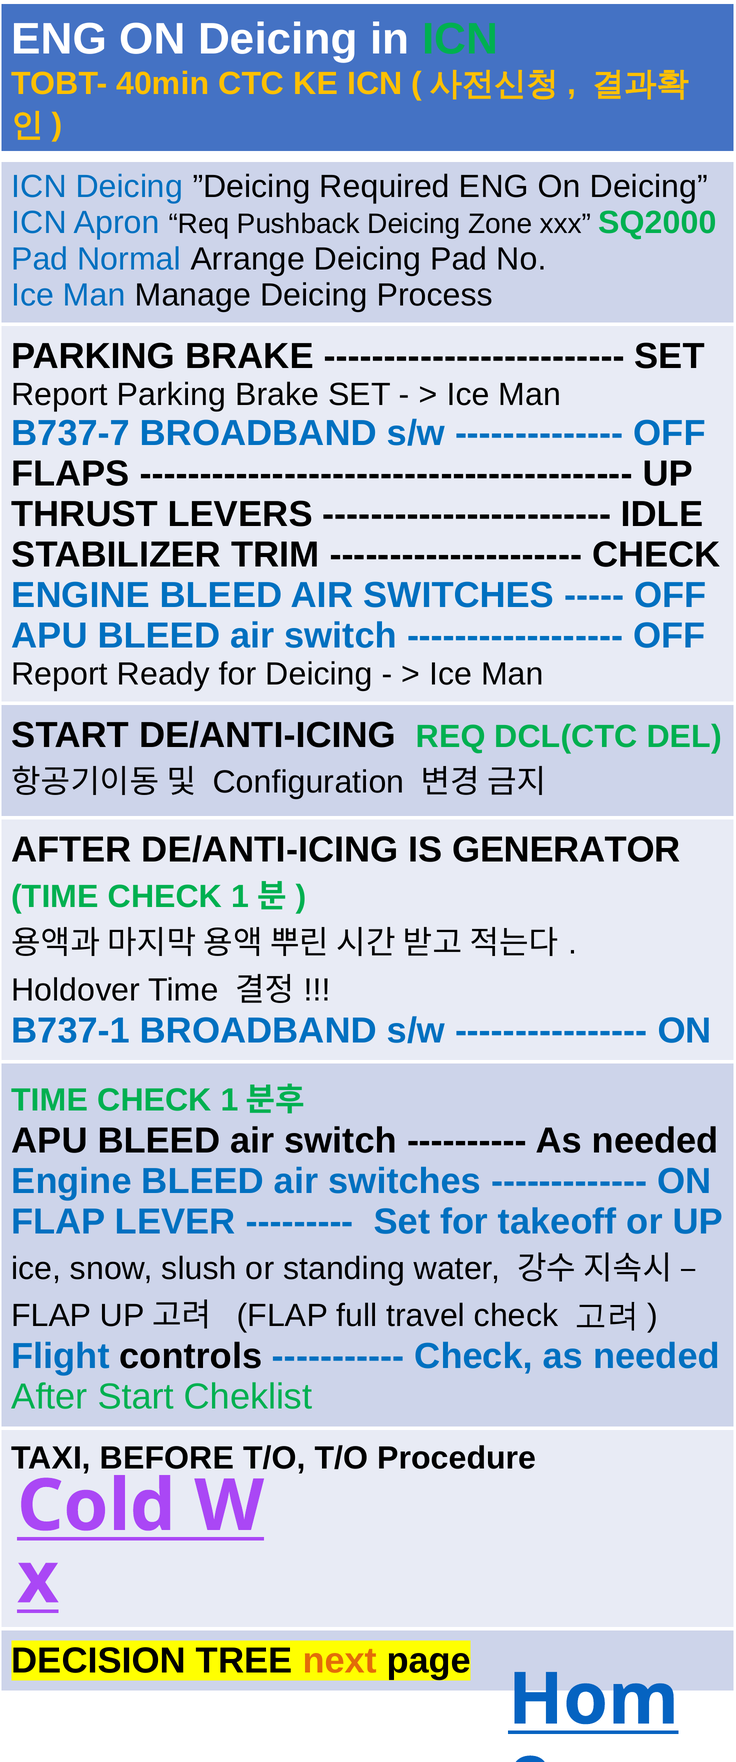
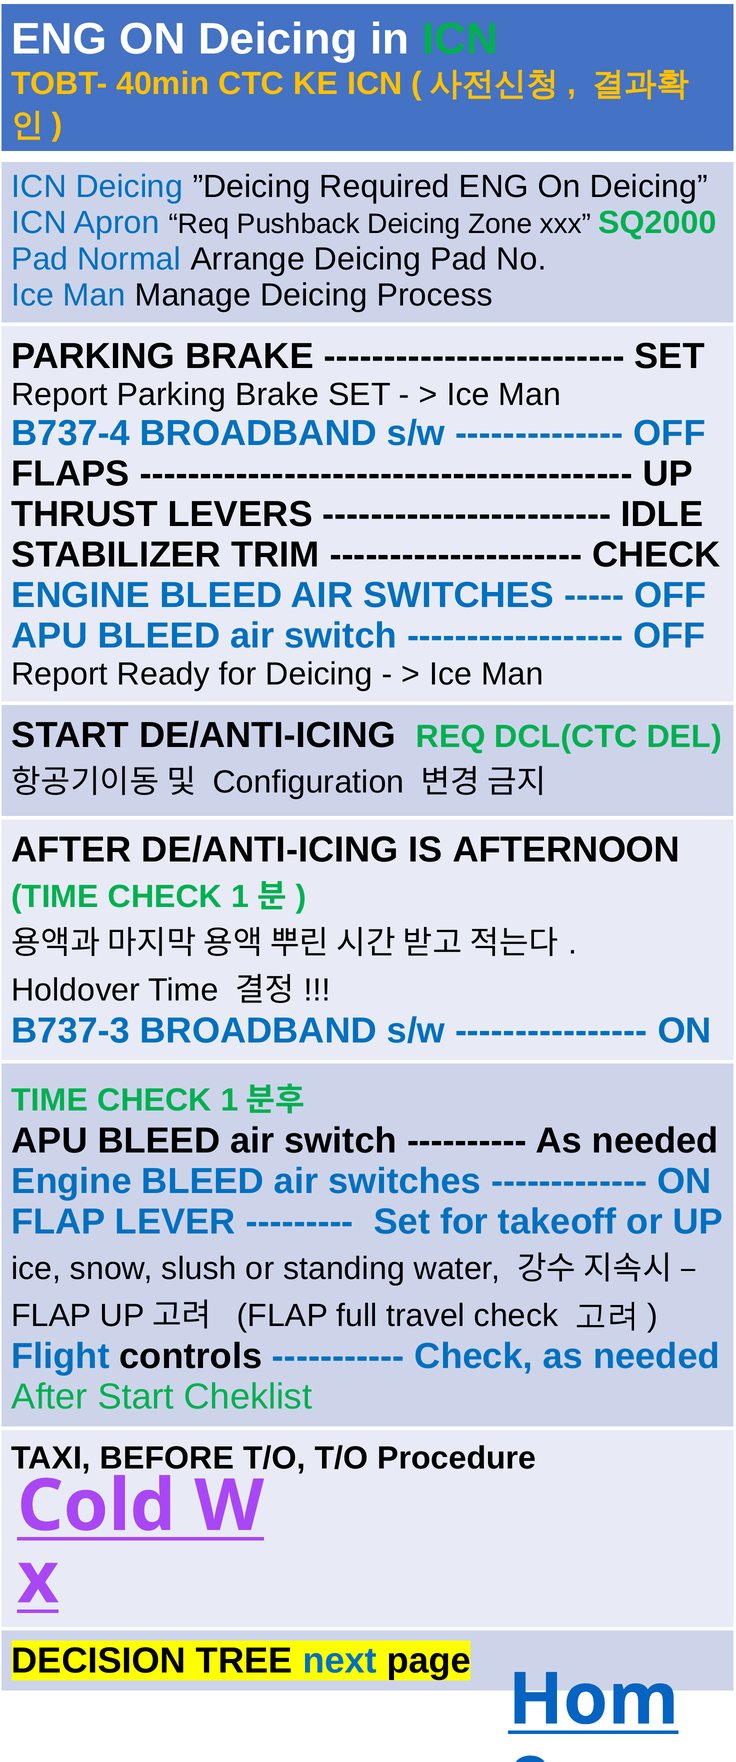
B737-7: B737-7 -> B737-4
GENERATOR: GENERATOR -> AFTERNOON
B737-1: B737-1 -> B737-3
next colour: orange -> blue
